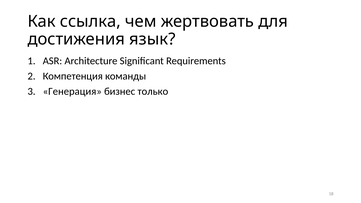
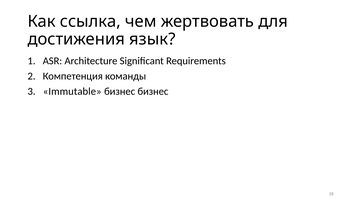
Генерация: Генерация -> Immutable
бизнес только: только -> бизнес
